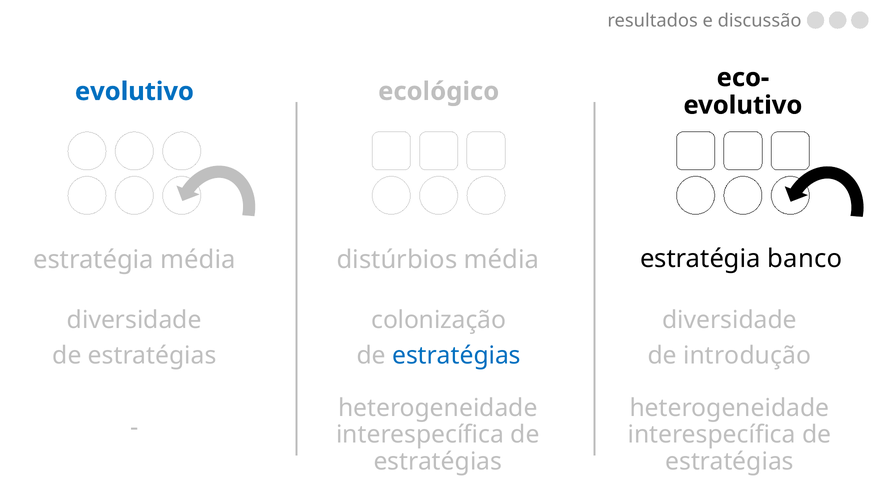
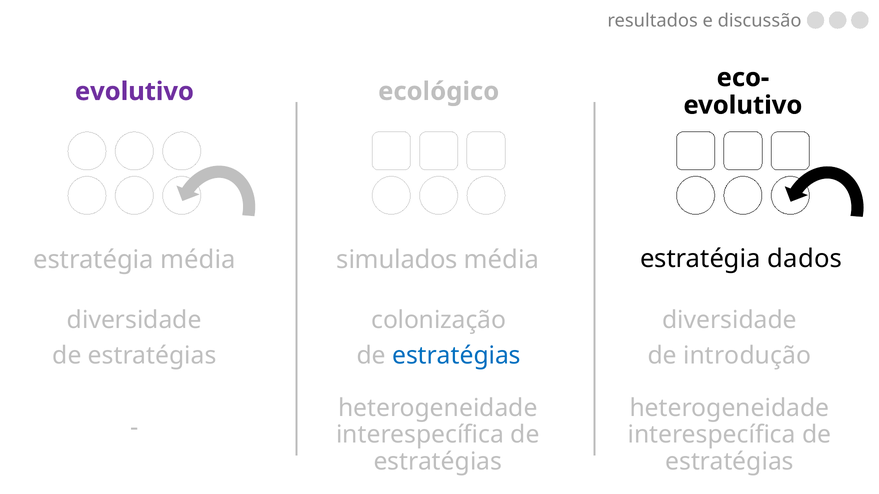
evolutivo at (134, 92) colour: blue -> purple
distúrbios: distúrbios -> simulados
banco: banco -> dados
